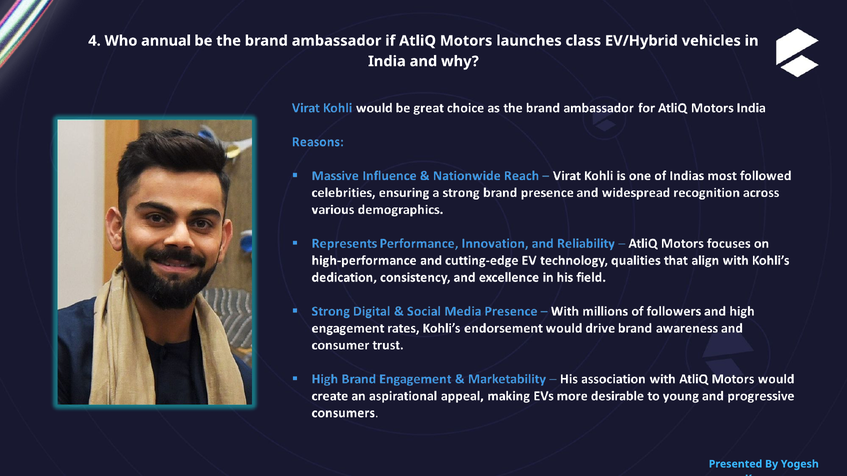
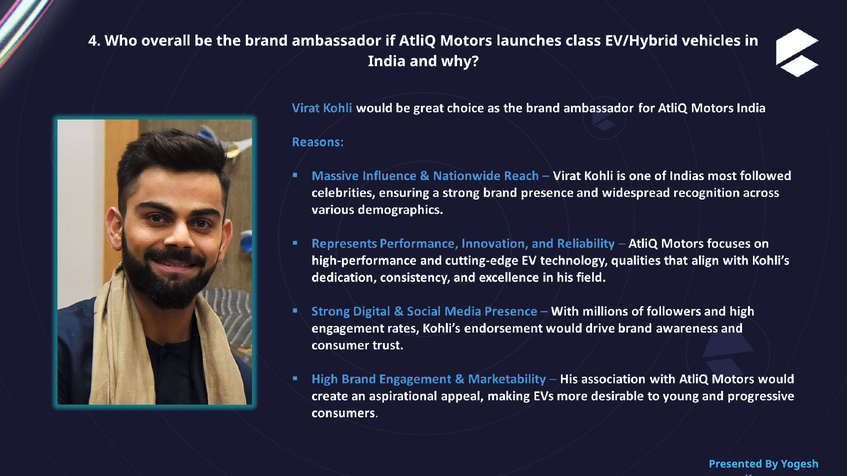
annual: annual -> overall
